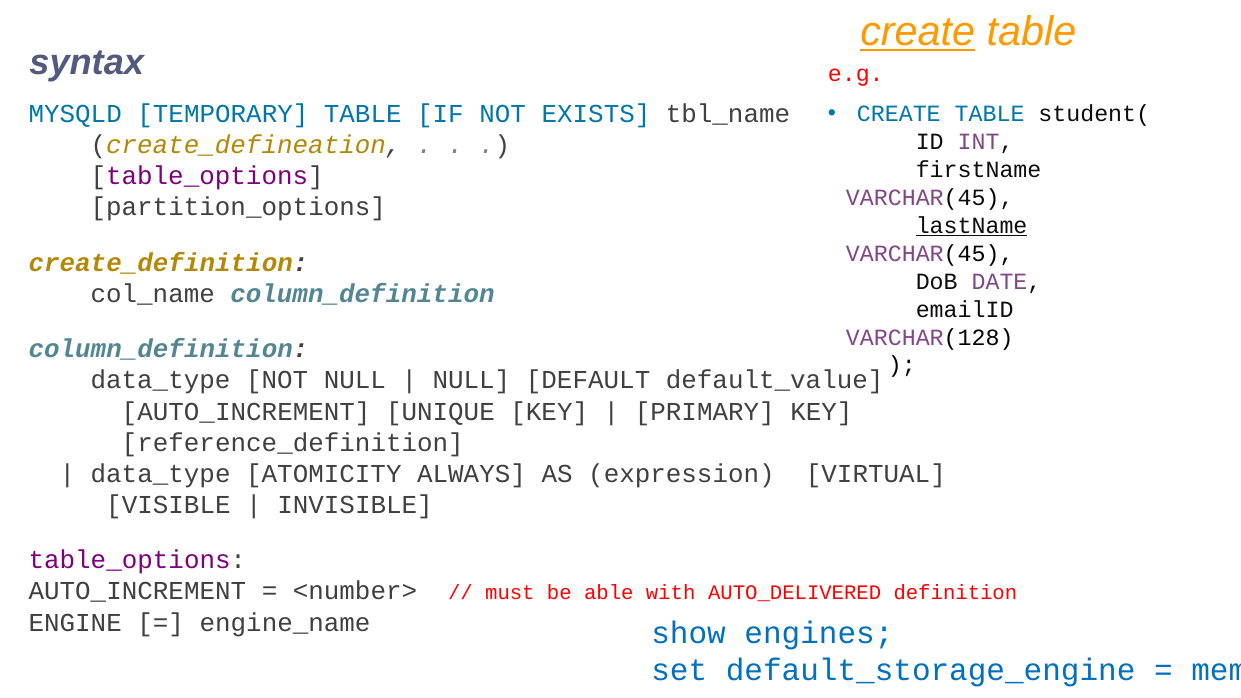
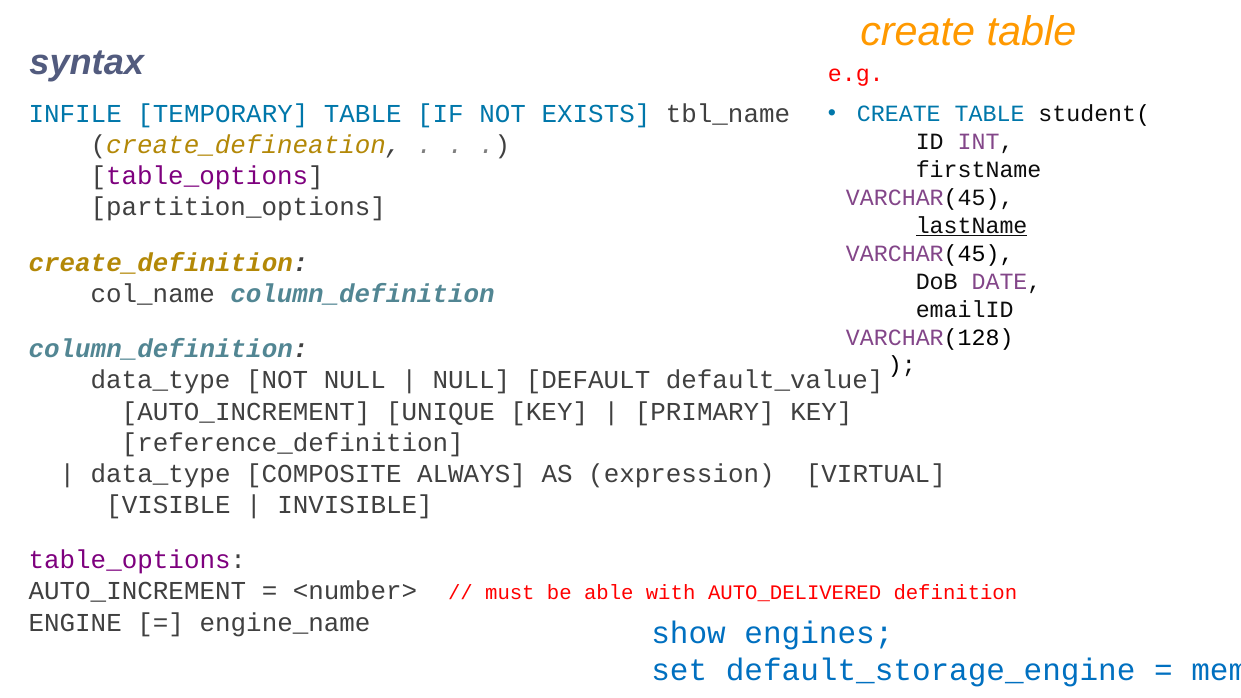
create at (918, 32) underline: present -> none
MYSQLD: MYSQLD -> INFILE
ATOMICITY: ATOMICITY -> COMPOSITE
